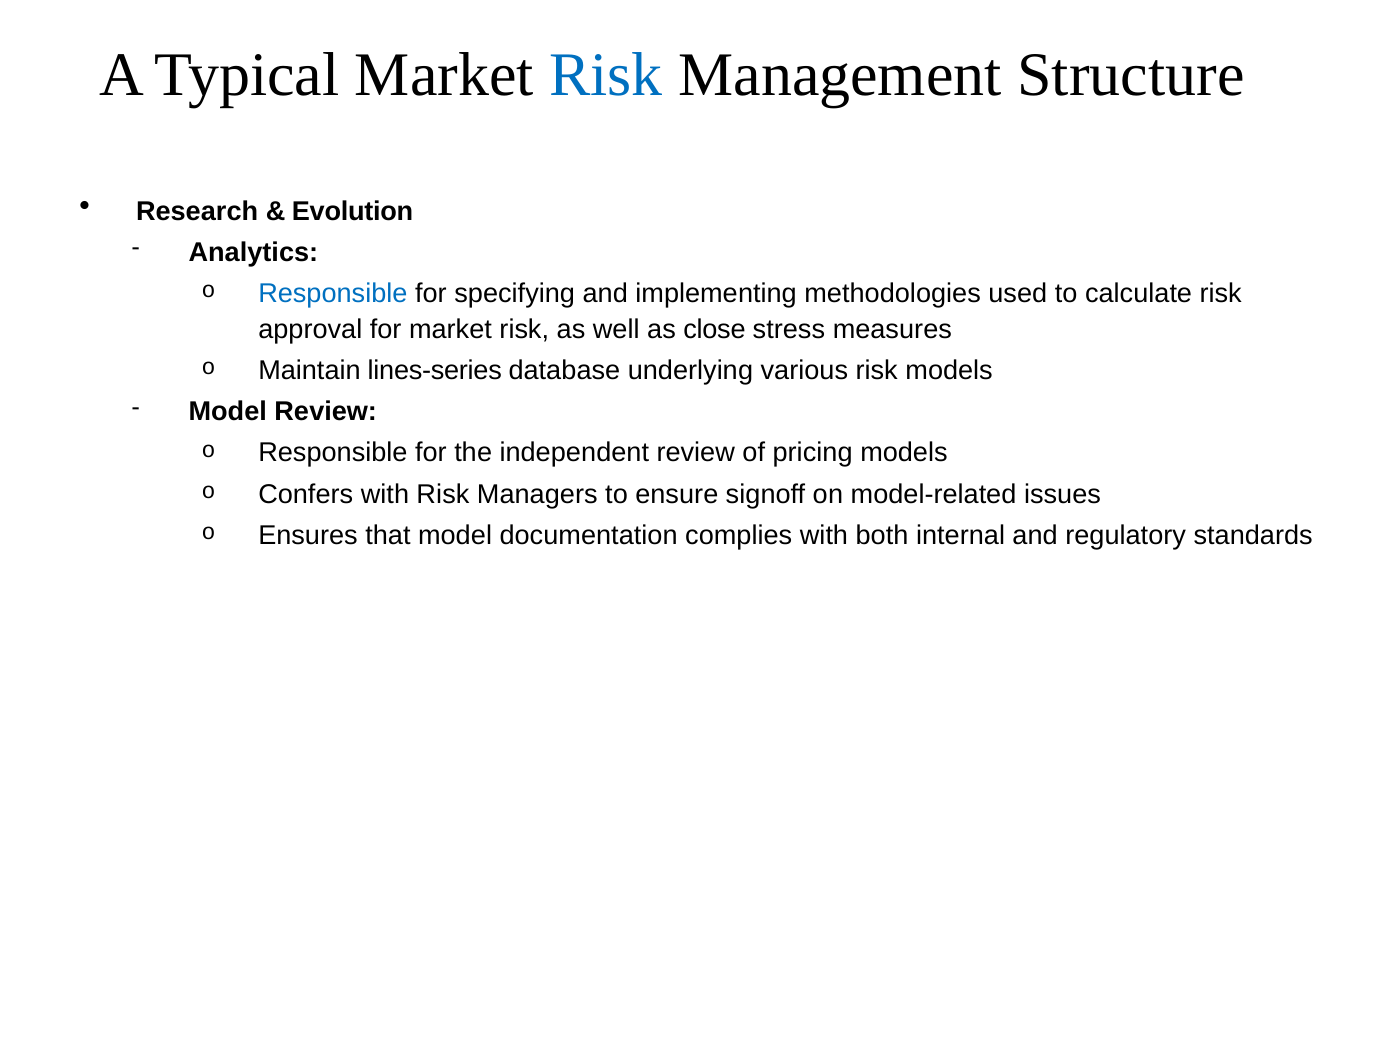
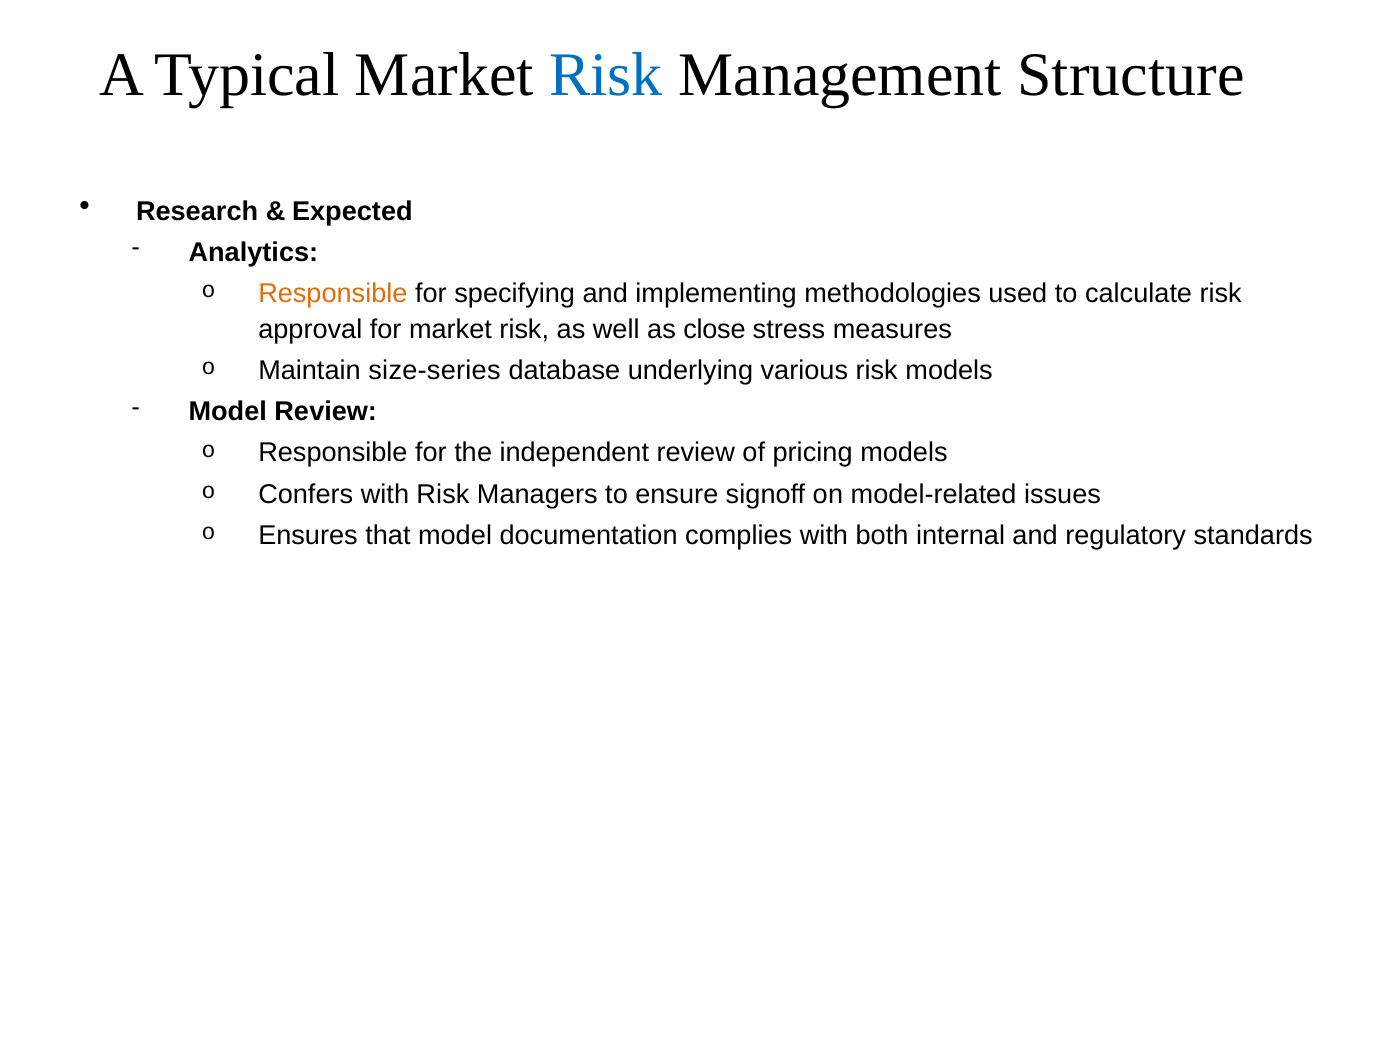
Evolution: Evolution -> Expected
Responsible at (333, 294) colour: blue -> orange
lines-series: lines-series -> size-series
